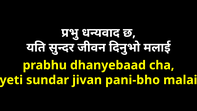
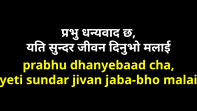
pani-bho: pani-bho -> jaba-bho
